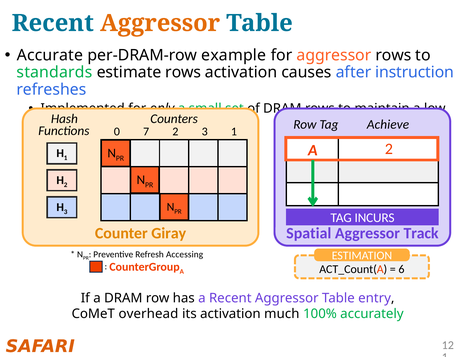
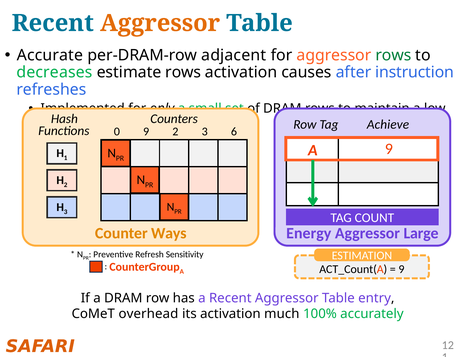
example: example -> adjacent
rows at (393, 55) colour: black -> green
standards: standards -> decreases
0 7: 7 -> 9
3 1: 1 -> 6
2 at (389, 149): 2 -> 9
INCURS: INCURS -> COUNT
Giray: Giray -> Ways
Spatial: Spatial -> Energy
Track: Track -> Large
Accessing: Accessing -> Sensitivity
6 at (401, 269): 6 -> 9
